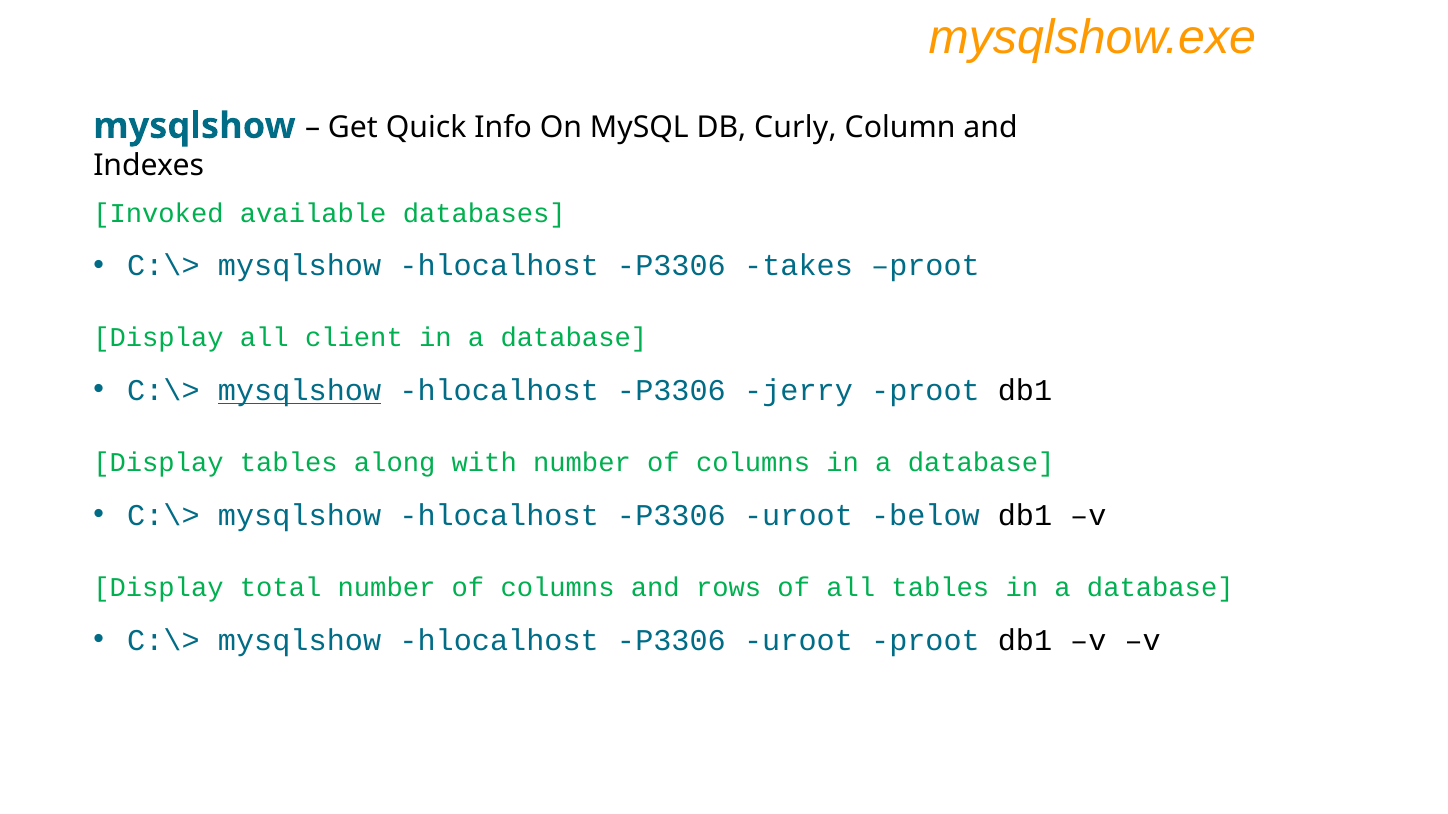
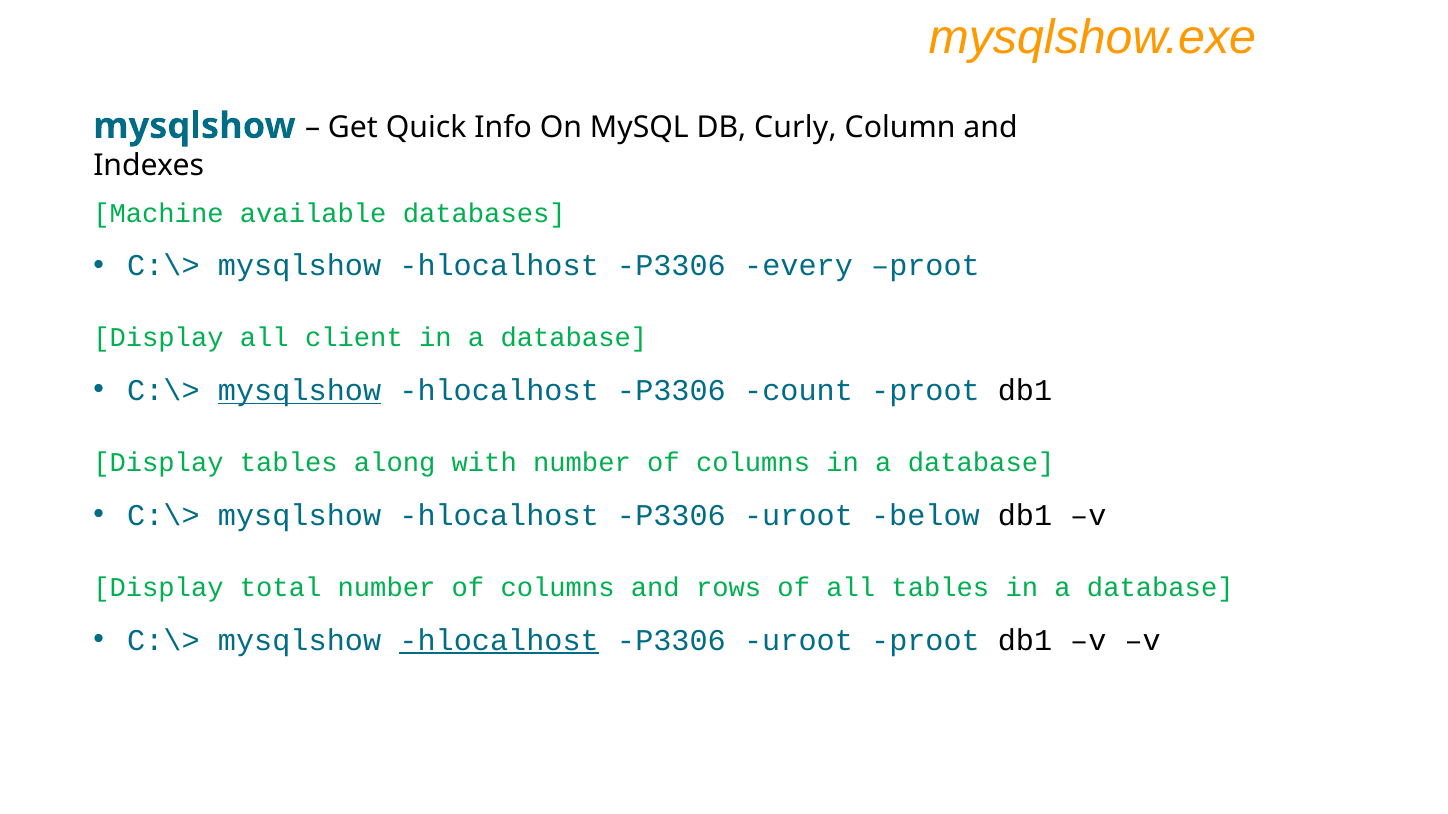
Invoked: Invoked -> Machine
takes: takes -> every
jerry: jerry -> count
hlocalhost at (499, 641) underline: none -> present
